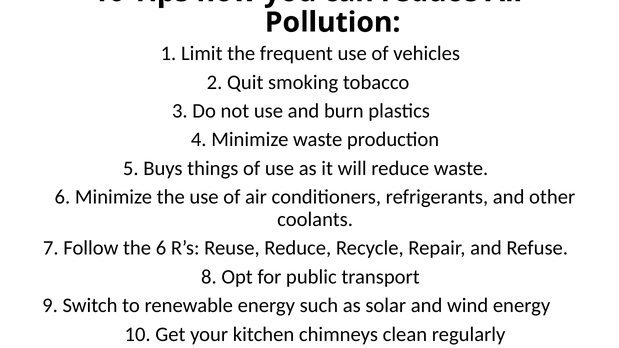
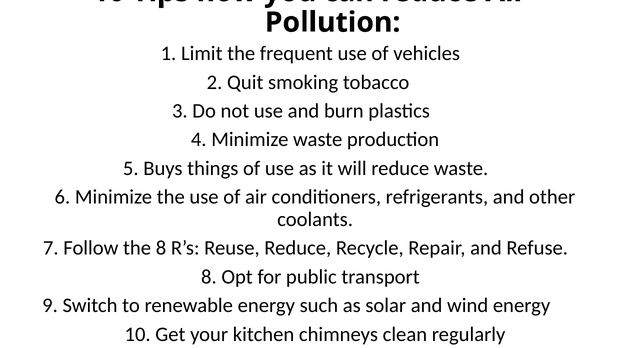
the 6: 6 -> 8
